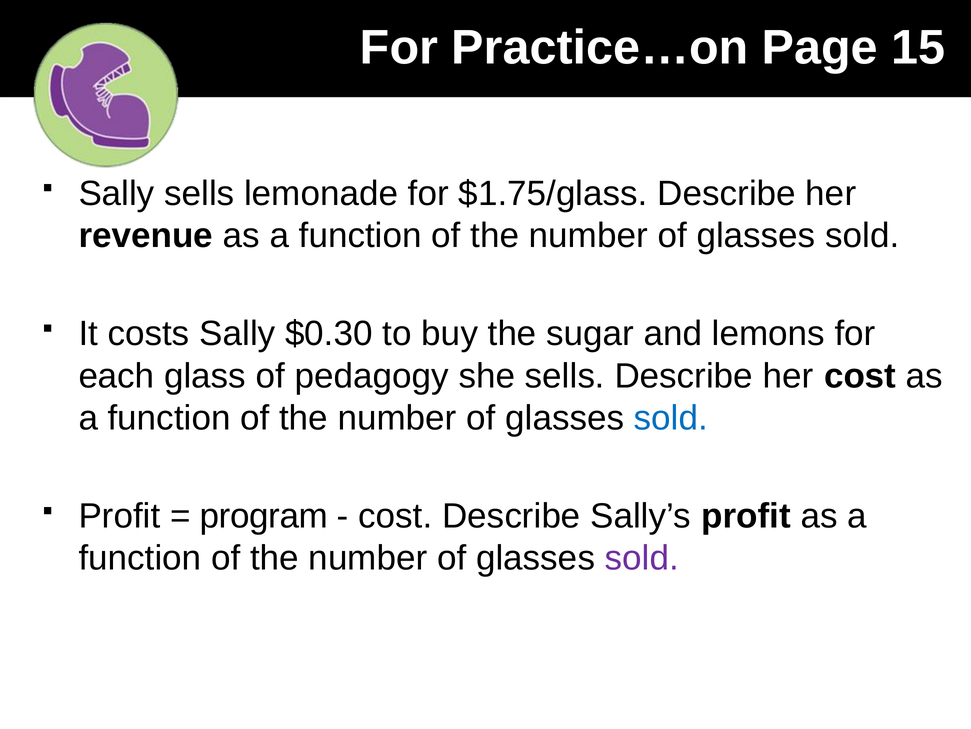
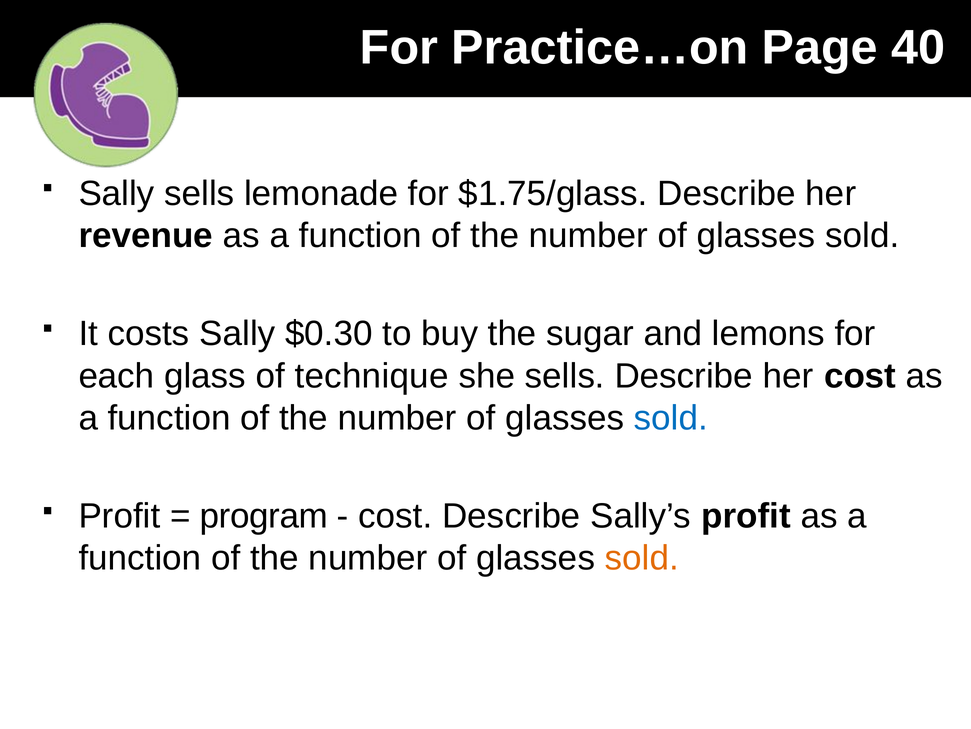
15: 15 -> 40
pedagogy: pedagogy -> technique
sold at (642, 558) colour: purple -> orange
